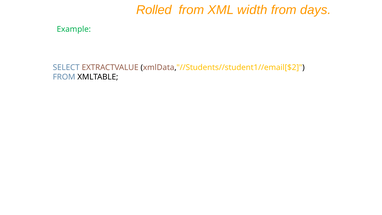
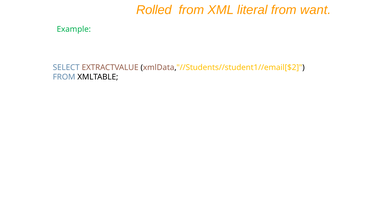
width: width -> literal
days: days -> want
